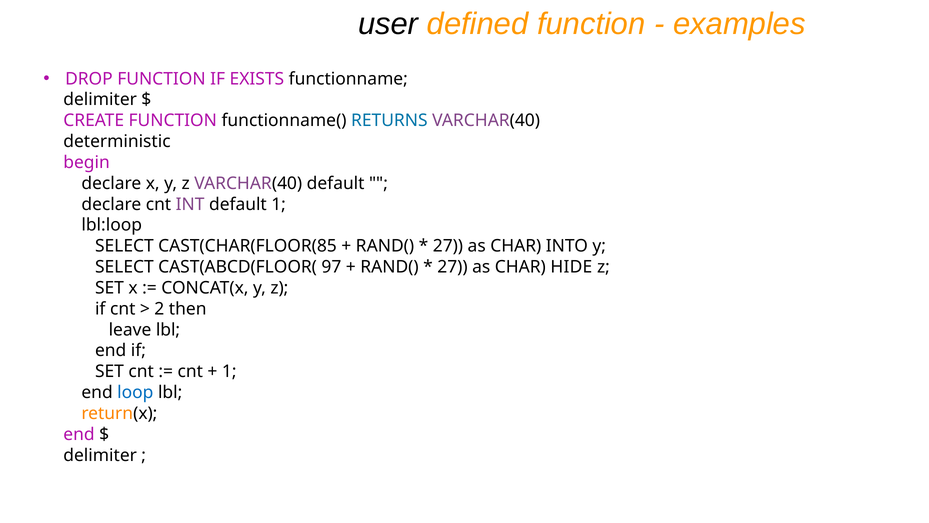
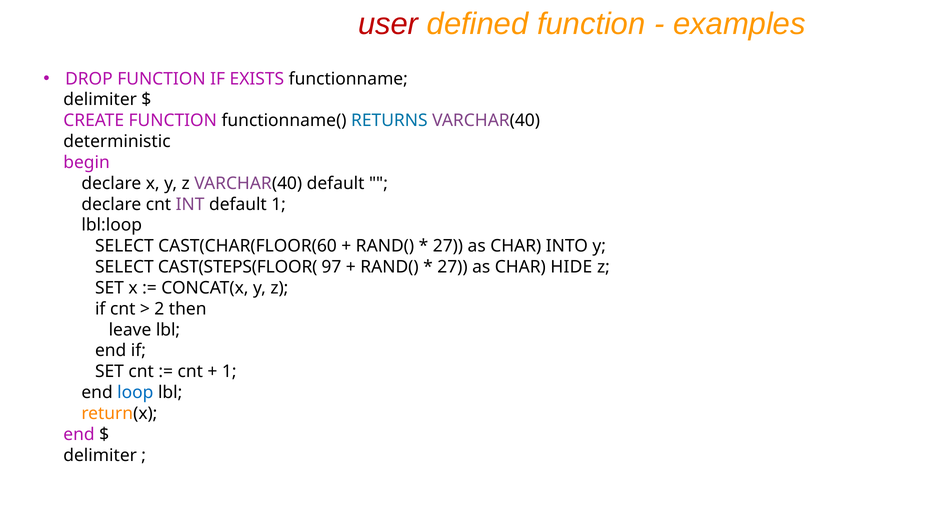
user colour: black -> red
CAST(CHAR(FLOOR(85: CAST(CHAR(FLOOR(85 -> CAST(CHAR(FLOOR(60
CAST(ABCD(FLOOR(: CAST(ABCD(FLOOR( -> CAST(STEPS(FLOOR(
